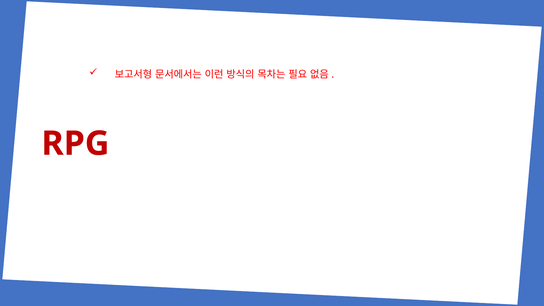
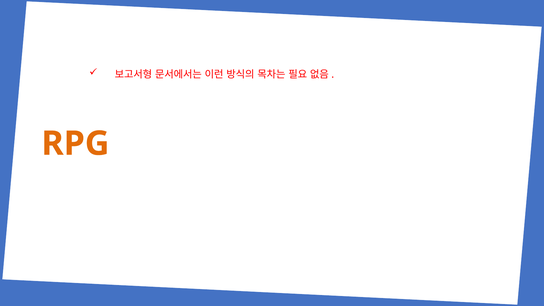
RPG colour: red -> orange
